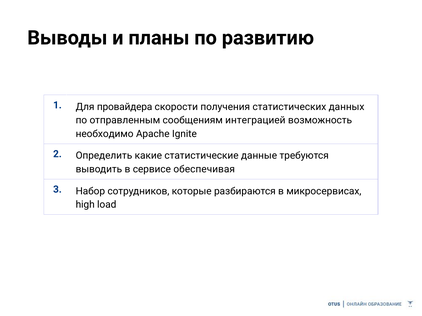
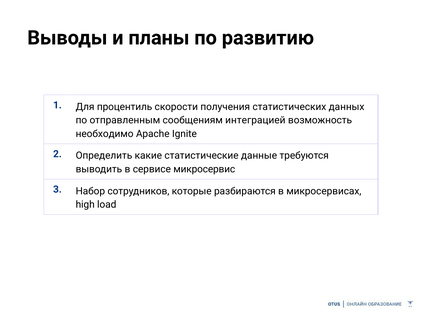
провайдера: провайдера -> процентиль
обеспечивая: обеспечивая -> микросервис
